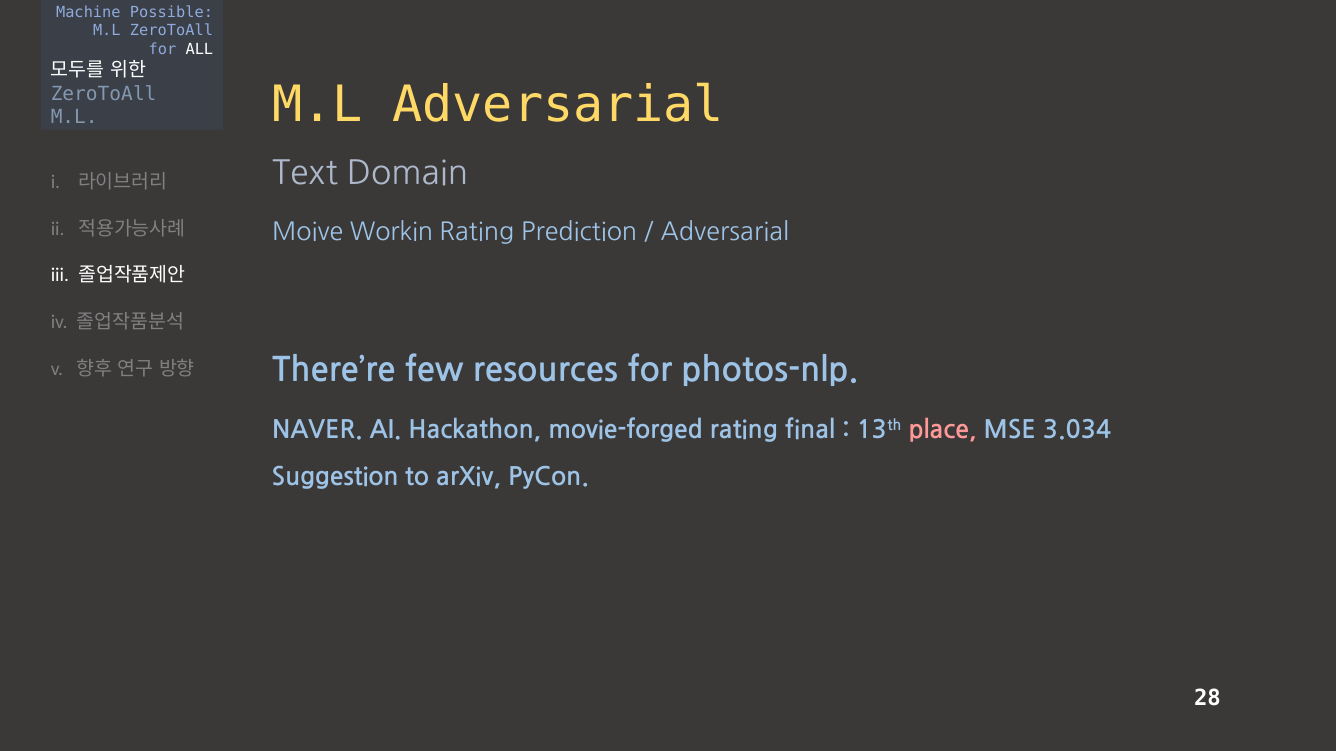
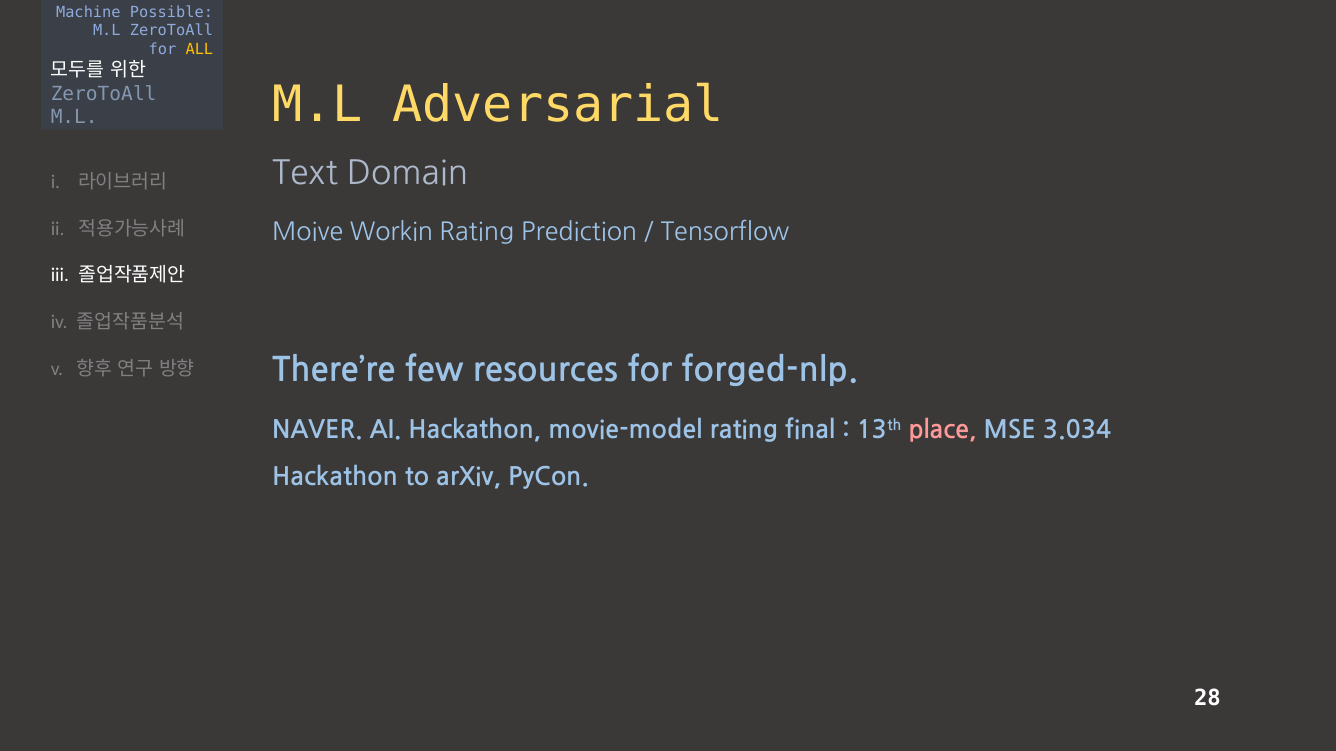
ALL colour: white -> yellow
Adversarial at (725, 232): Adversarial -> Tensorflow
photos-nlp: photos-nlp -> forged-nlp
movie-forged: movie-forged -> movie-model
Suggestion at (335, 478): Suggestion -> Hackathon
